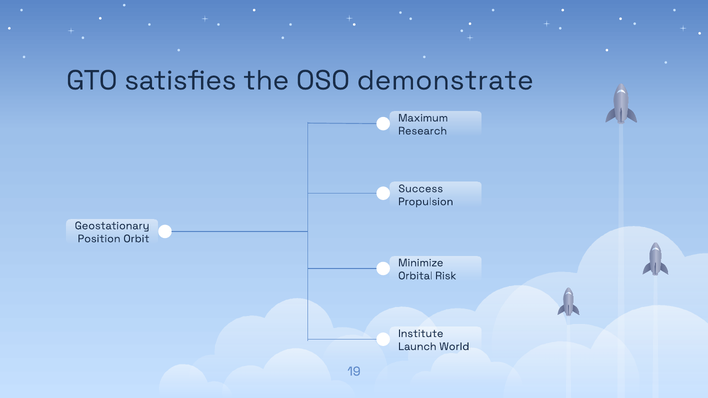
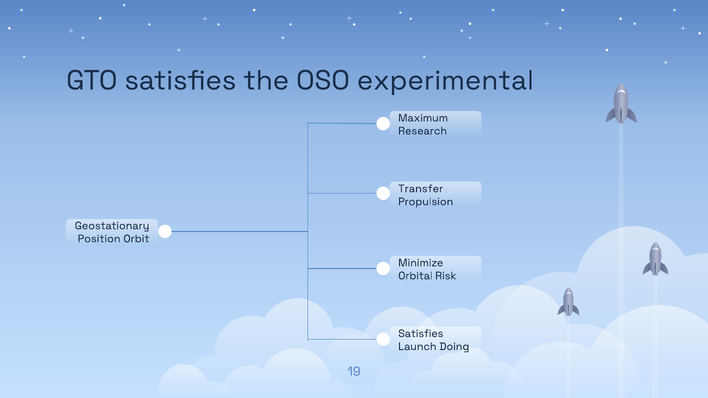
demonstrate: demonstrate -> experimental
Success: Success -> Transfer
Institute at (421, 334): Institute -> Satisfies
World: World -> Doing
